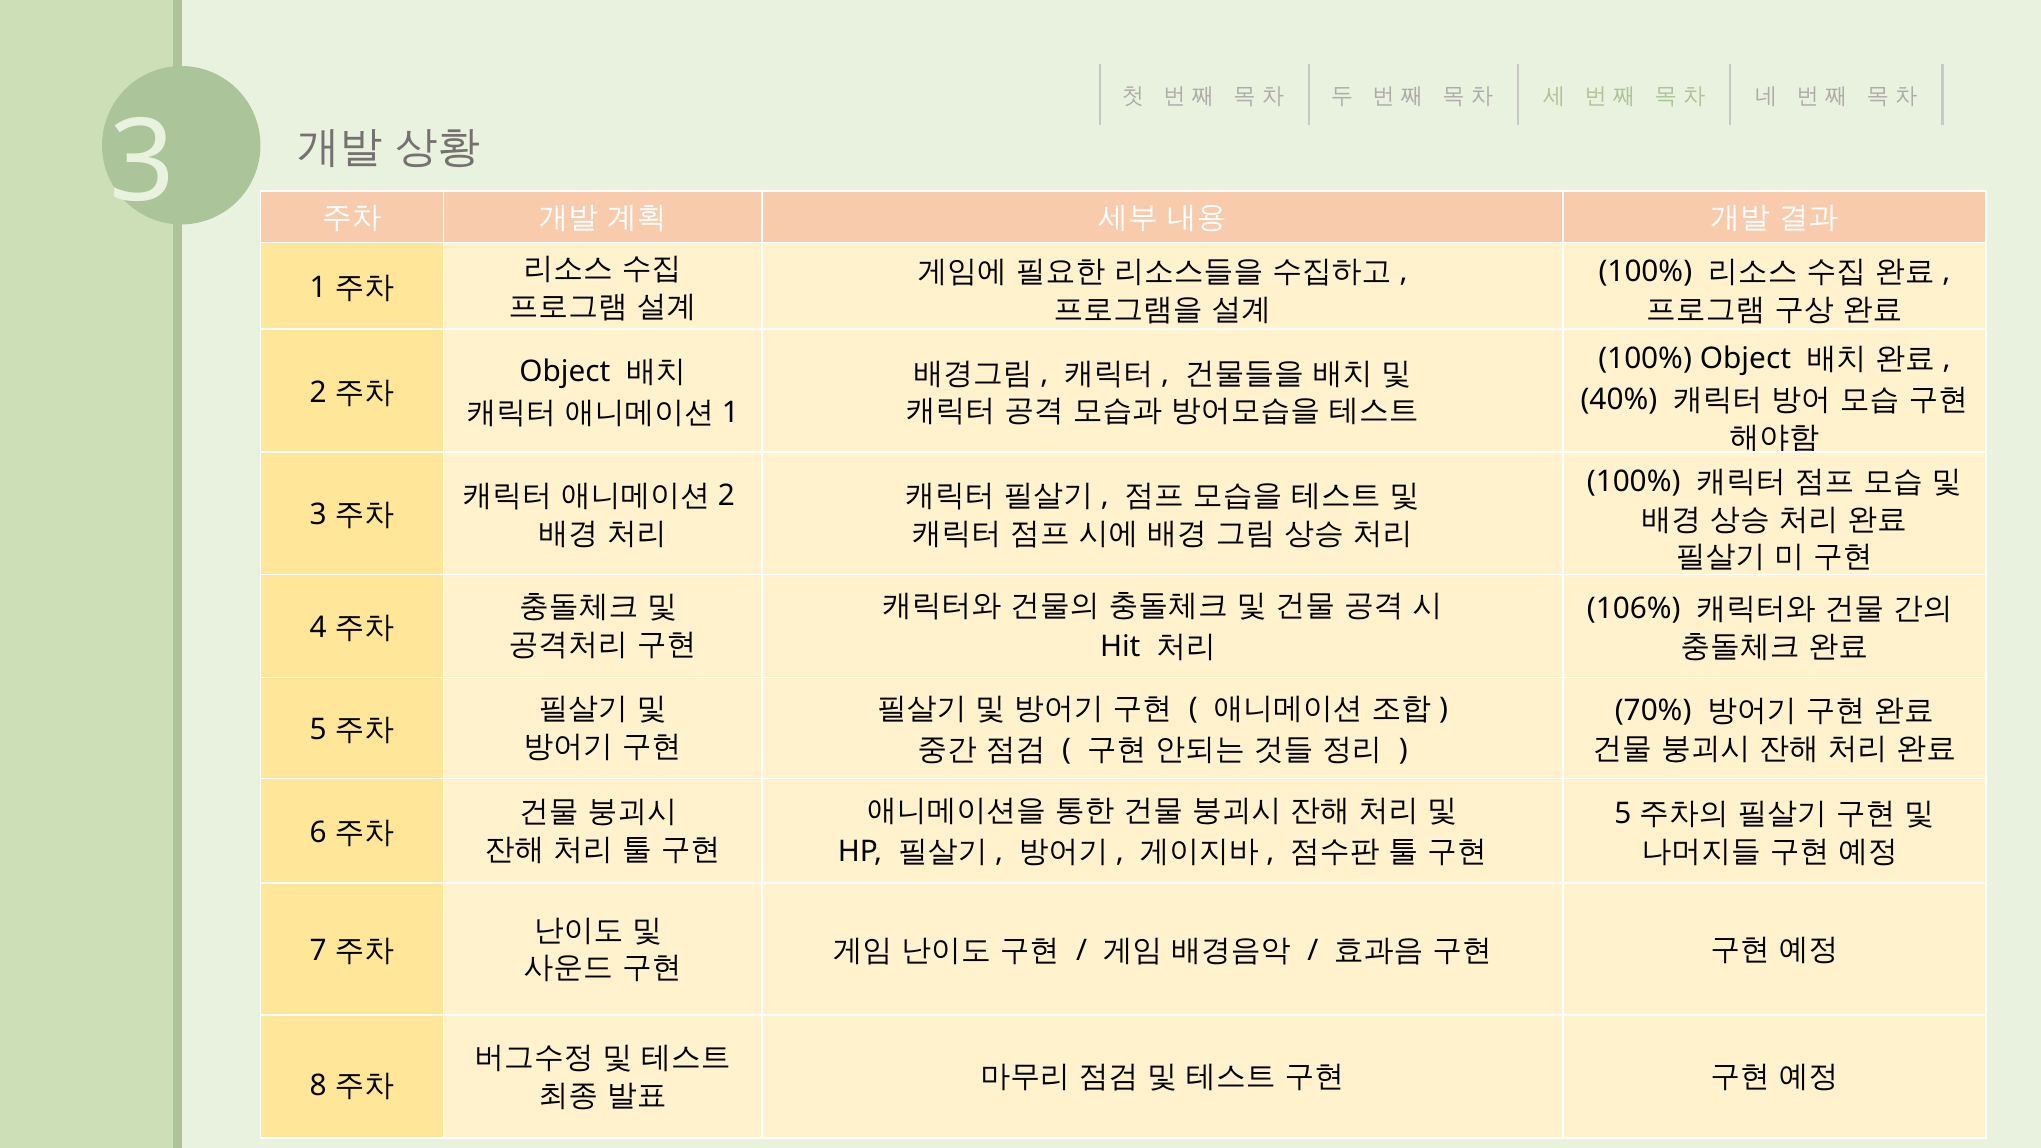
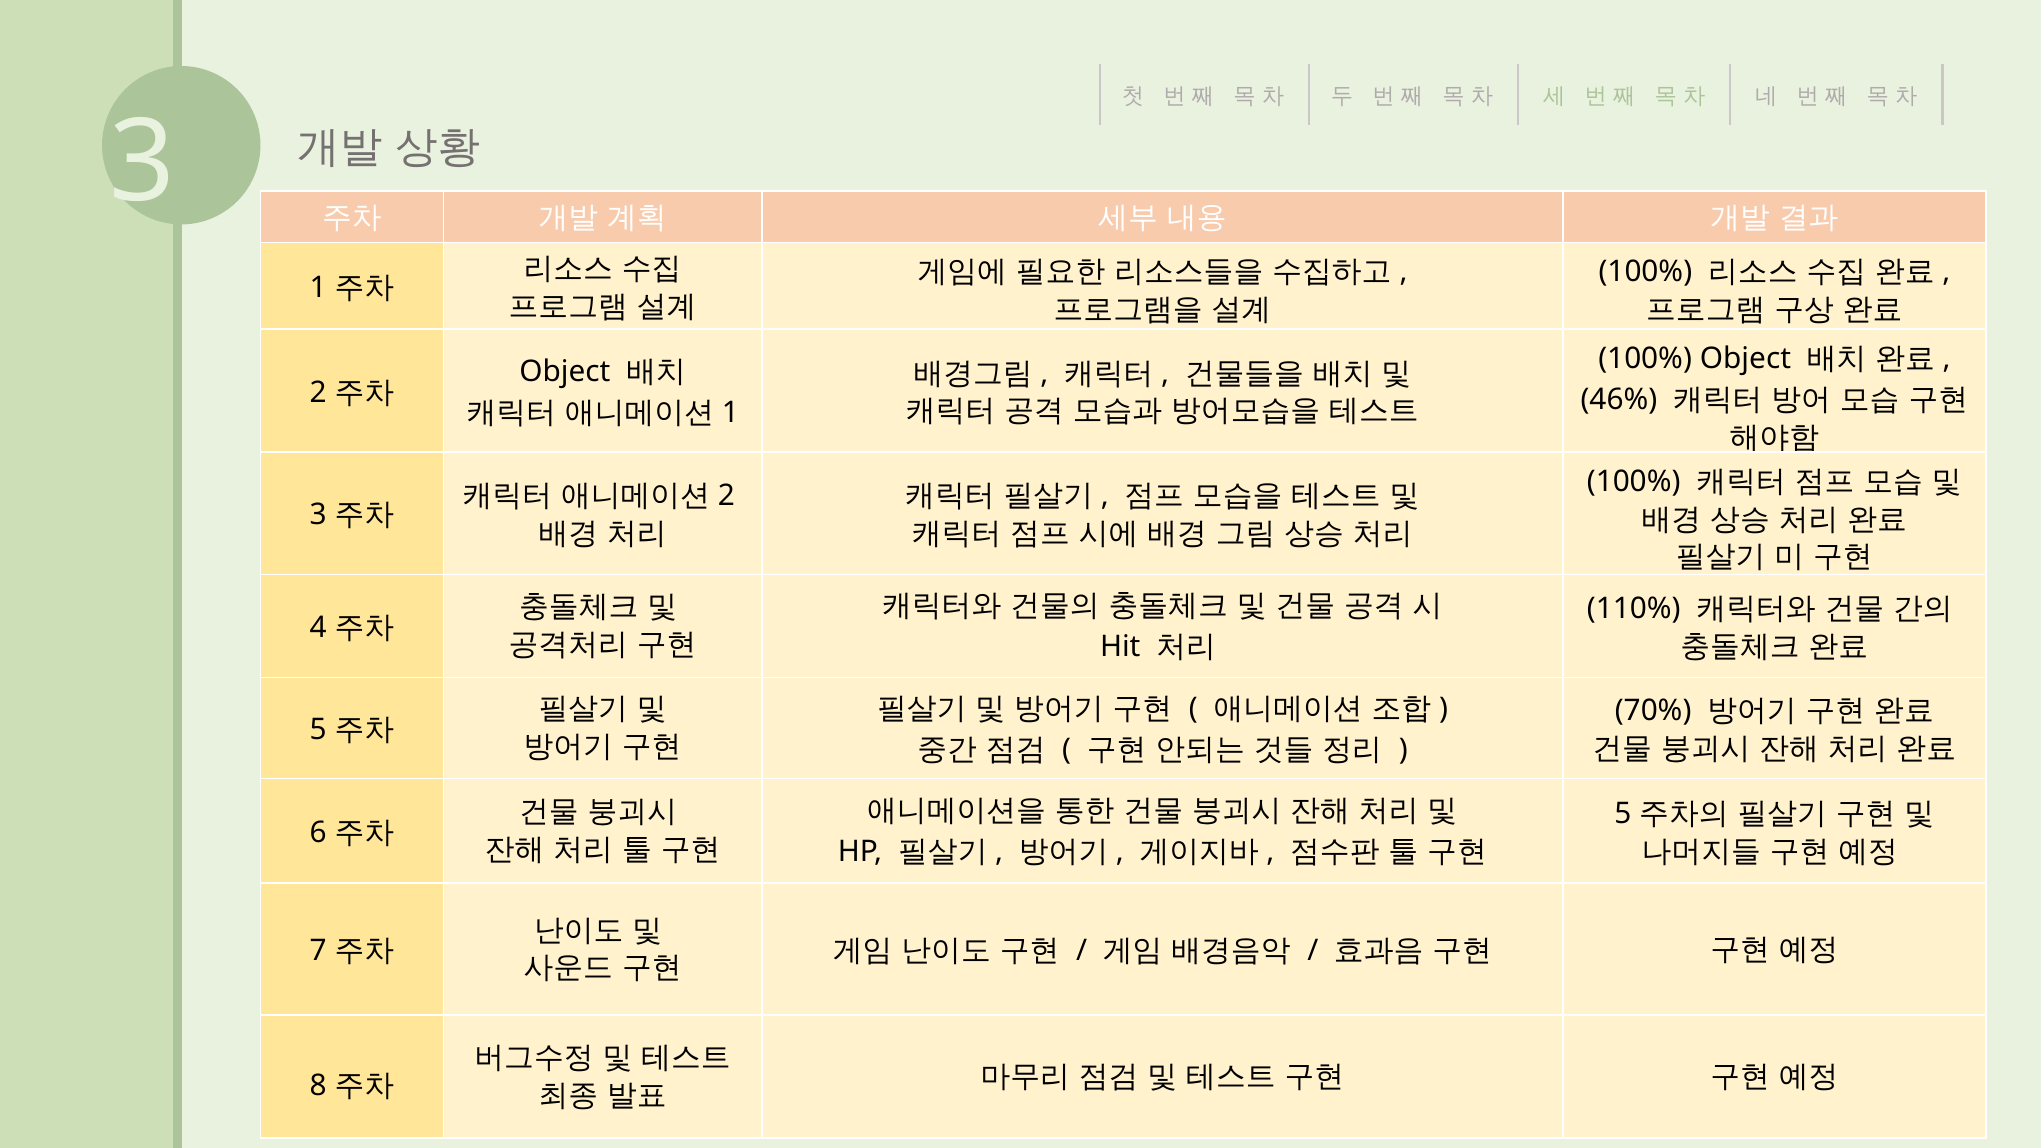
40%: 40% -> 46%
106%: 106% -> 110%
